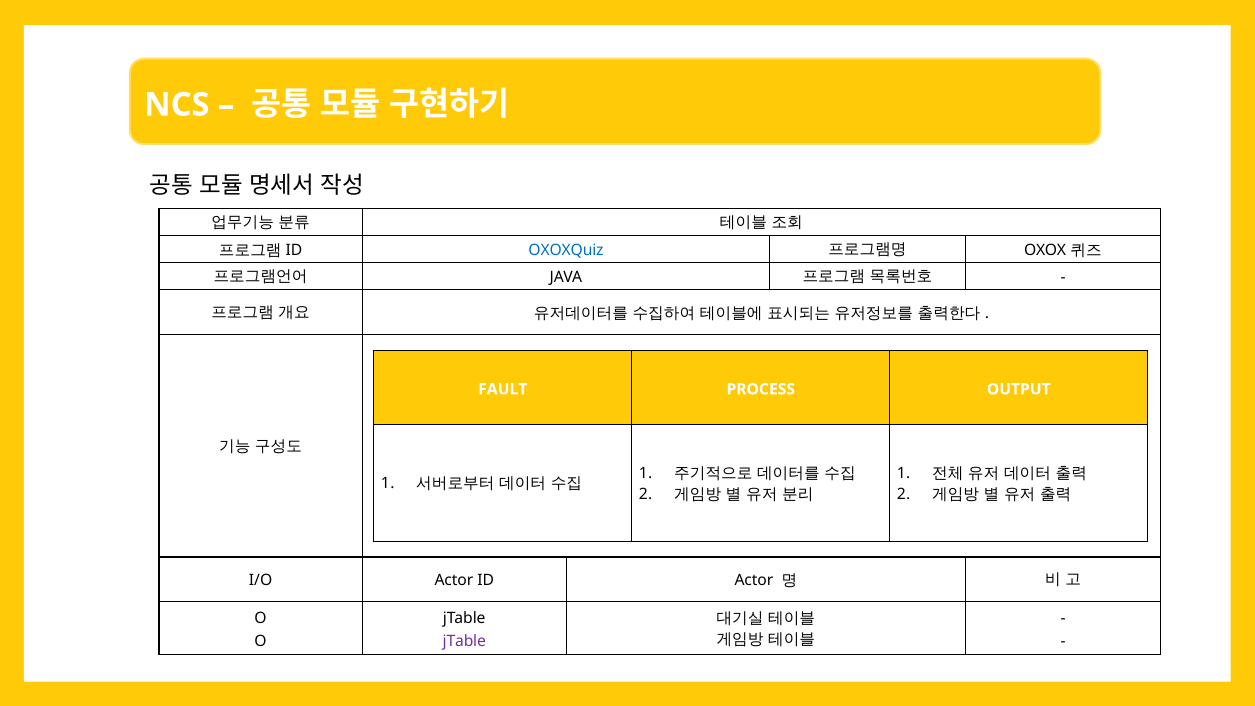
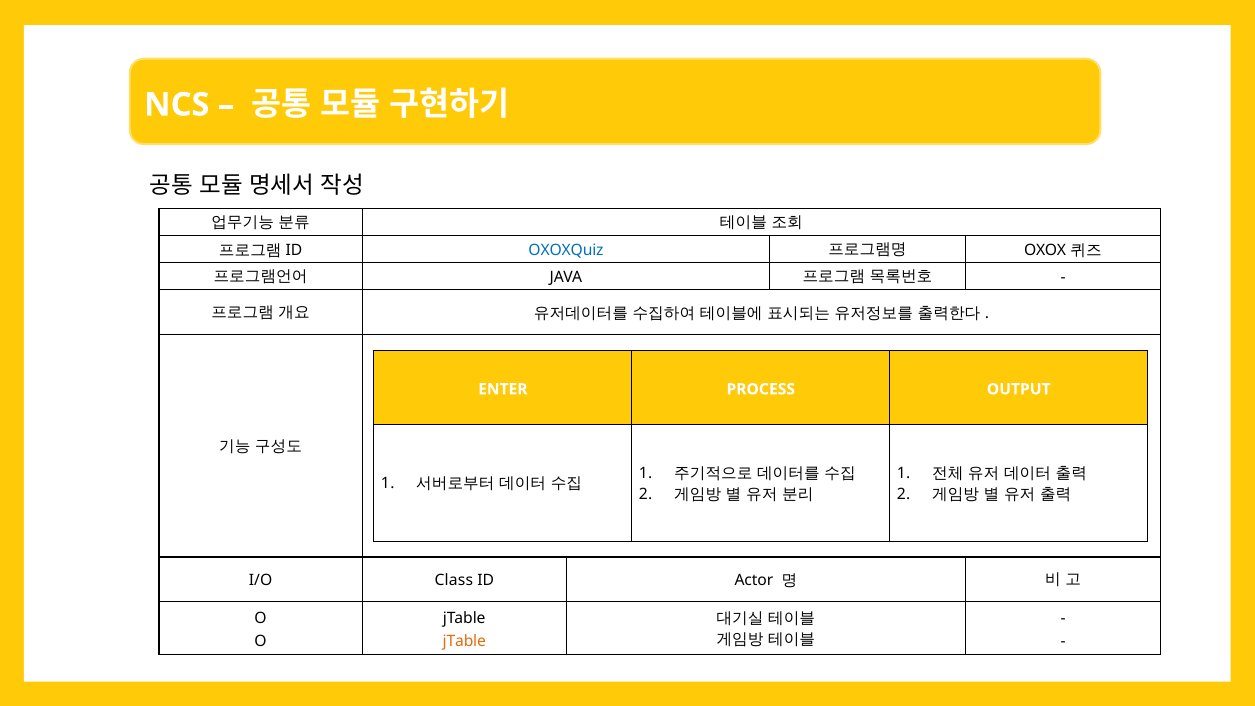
FAULT: FAULT -> ENTER
I/O Actor: Actor -> Class
jTable at (464, 641) colour: purple -> orange
